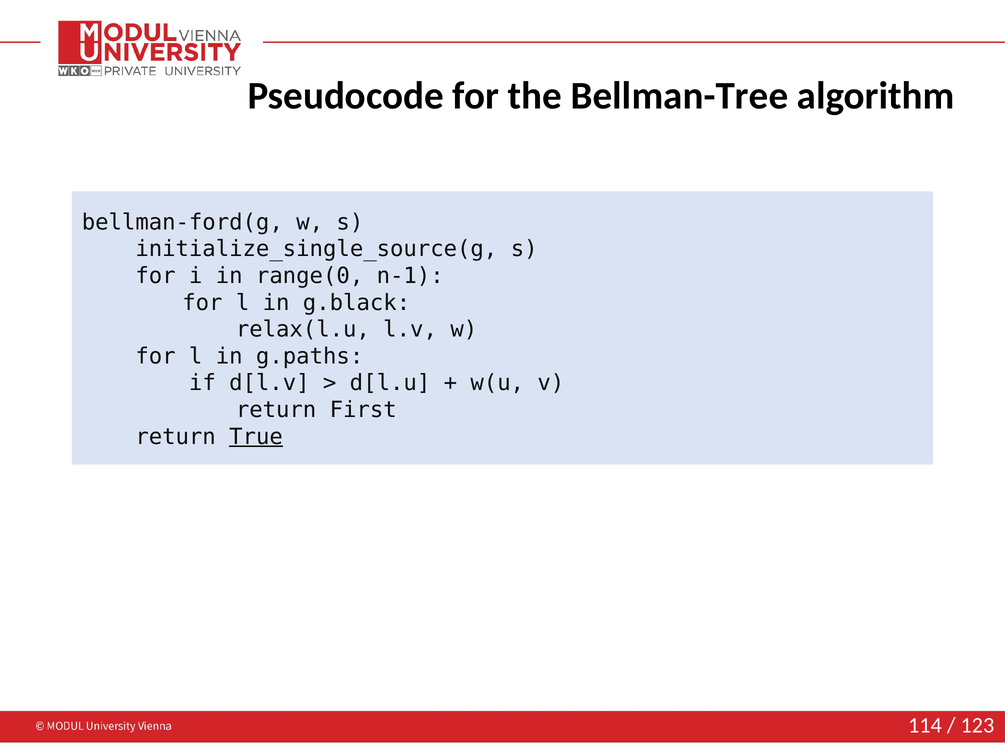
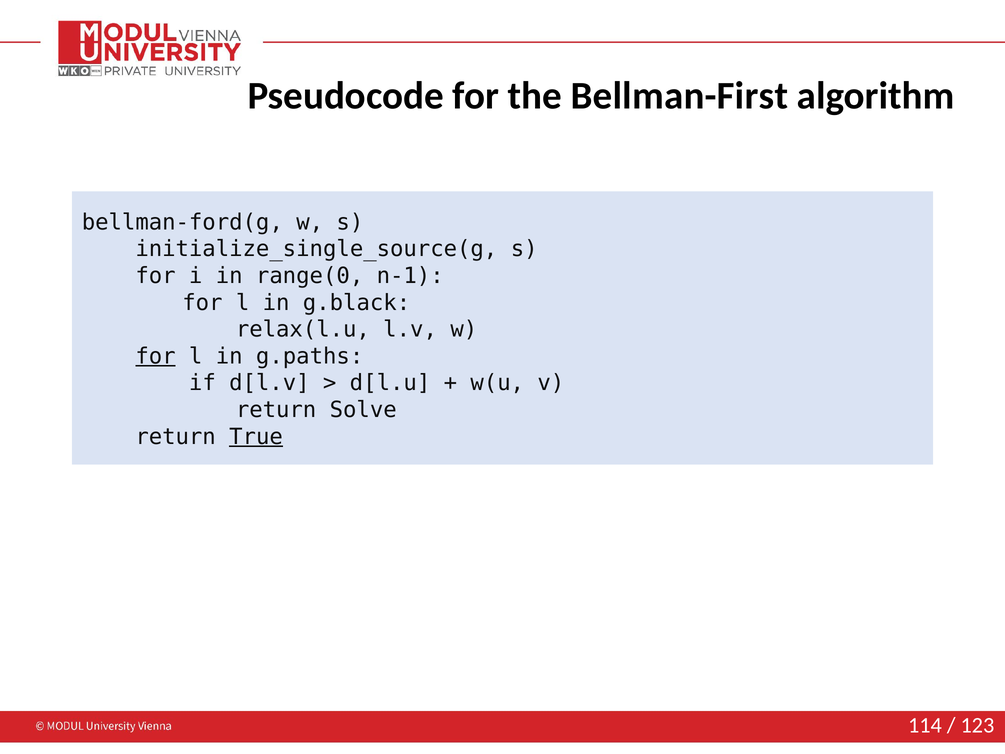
Bellman-Tree: Bellman-Tree -> Bellman-First
for at (156, 356) underline: none -> present
First: First -> Solve
